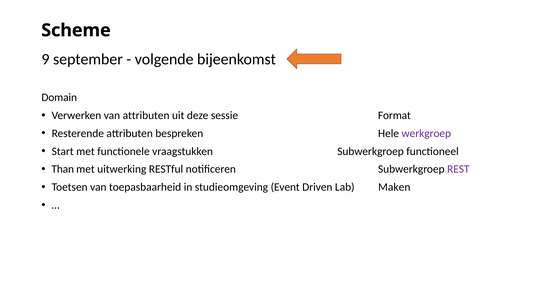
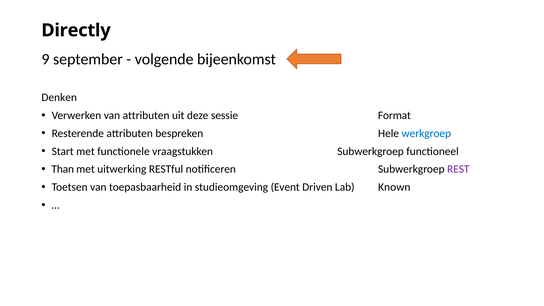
Scheme: Scheme -> Directly
Domain: Domain -> Denken
werkgroep colour: purple -> blue
Maken: Maken -> Known
